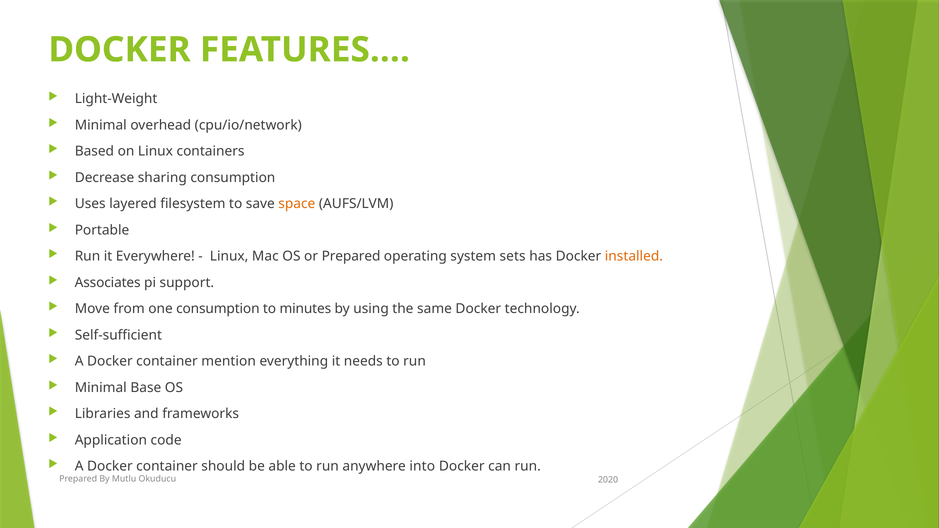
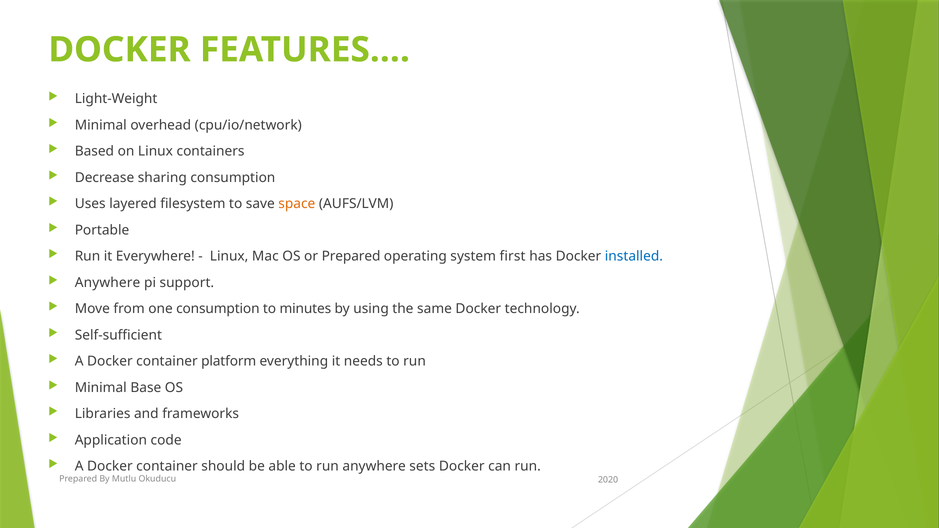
sets: sets -> first
installed colour: orange -> blue
Associates at (108, 283): Associates -> Anywhere
mention: mention -> platform
into: into -> sets
